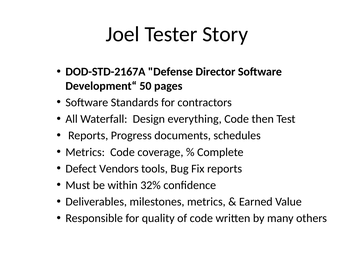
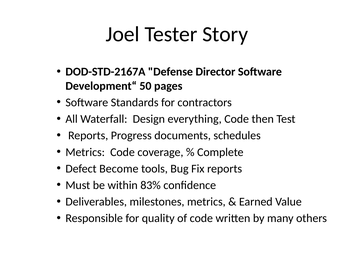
Vendors: Vendors -> Become
32%: 32% -> 83%
